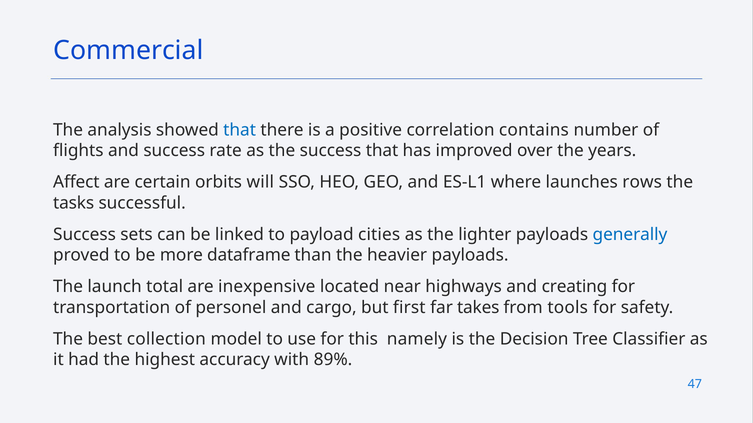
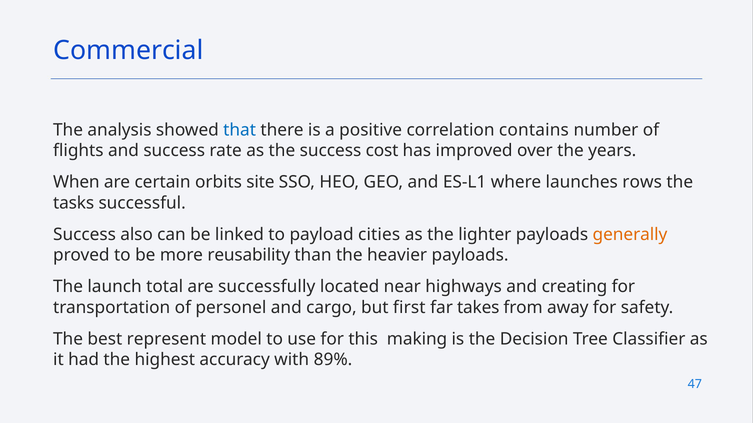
success that: that -> cost
Affect: Affect -> When
will: will -> site
sets: sets -> also
generally colour: blue -> orange
dataframe: dataframe -> reusability
inexpensive: inexpensive -> successfully
tools: tools -> away
collection: collection -> represent
namely: namely -> making
